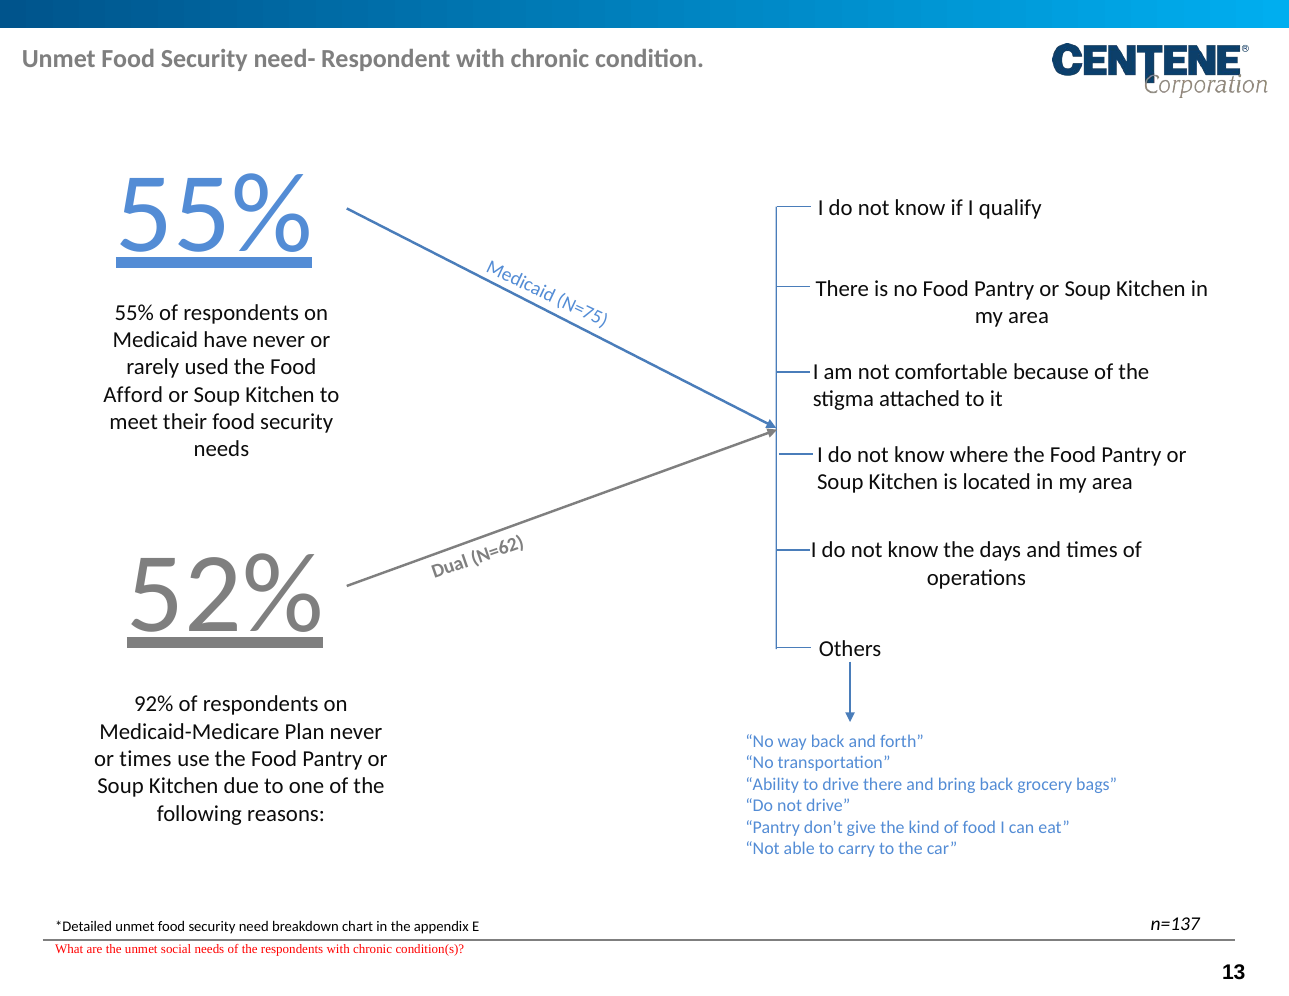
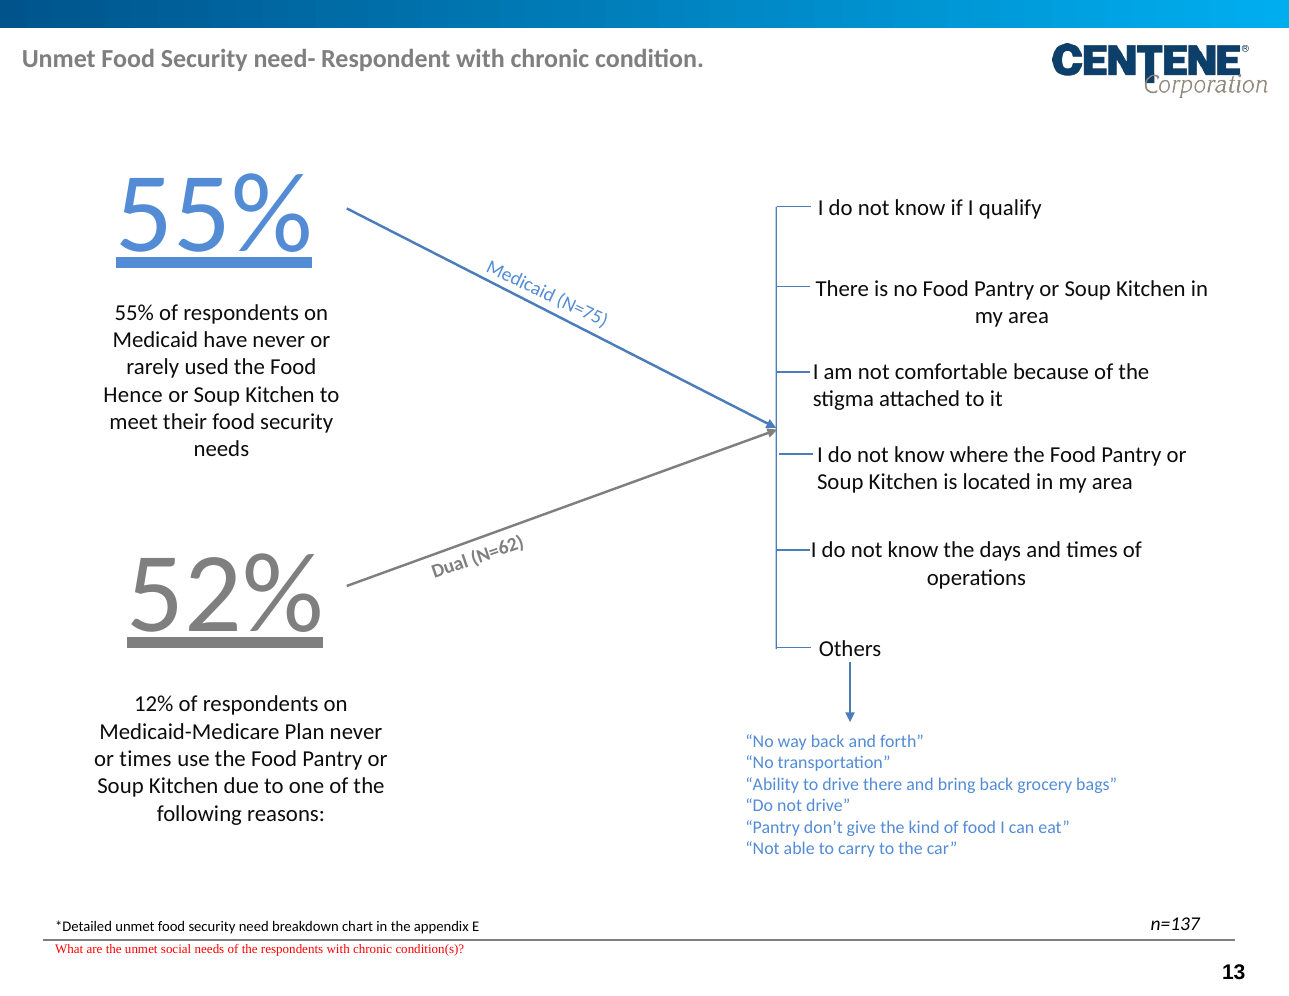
Afford: Afford -> Hence
92%: 92% -> 12%
